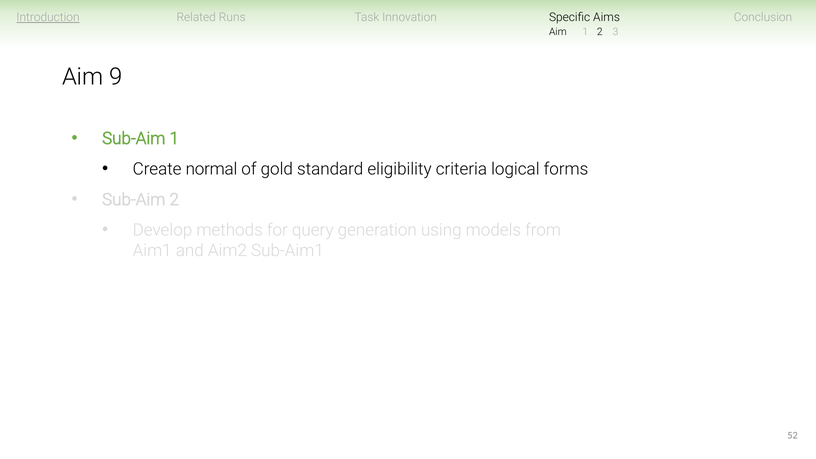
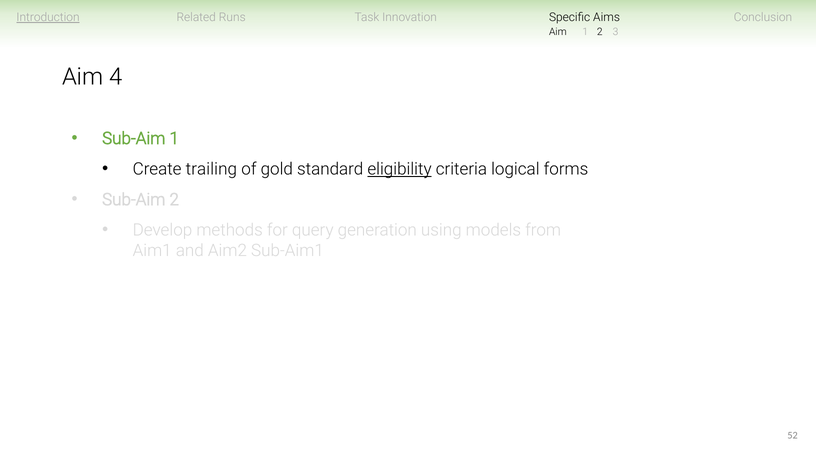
9: 9 -> 4
normal: normal -> trailing
eligibility underline: none -> present
